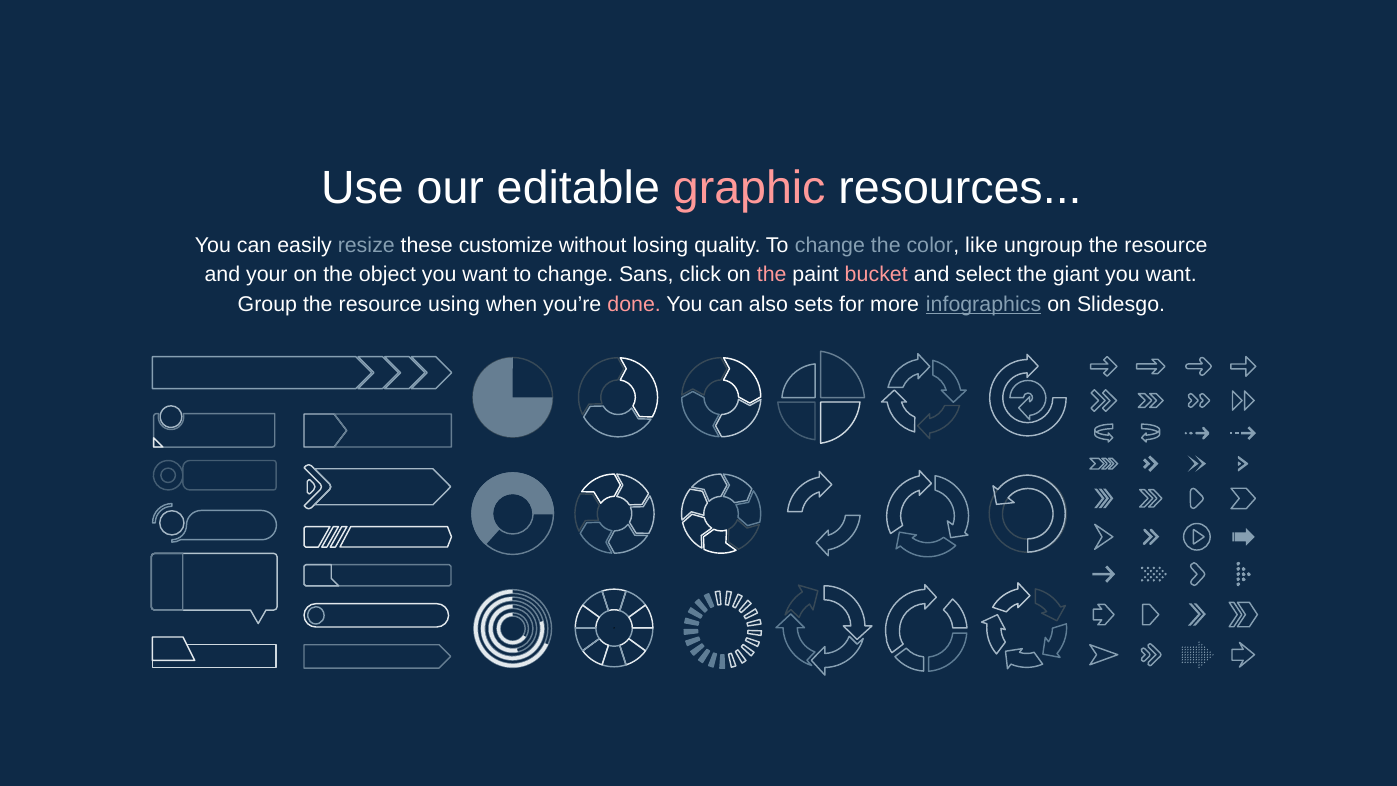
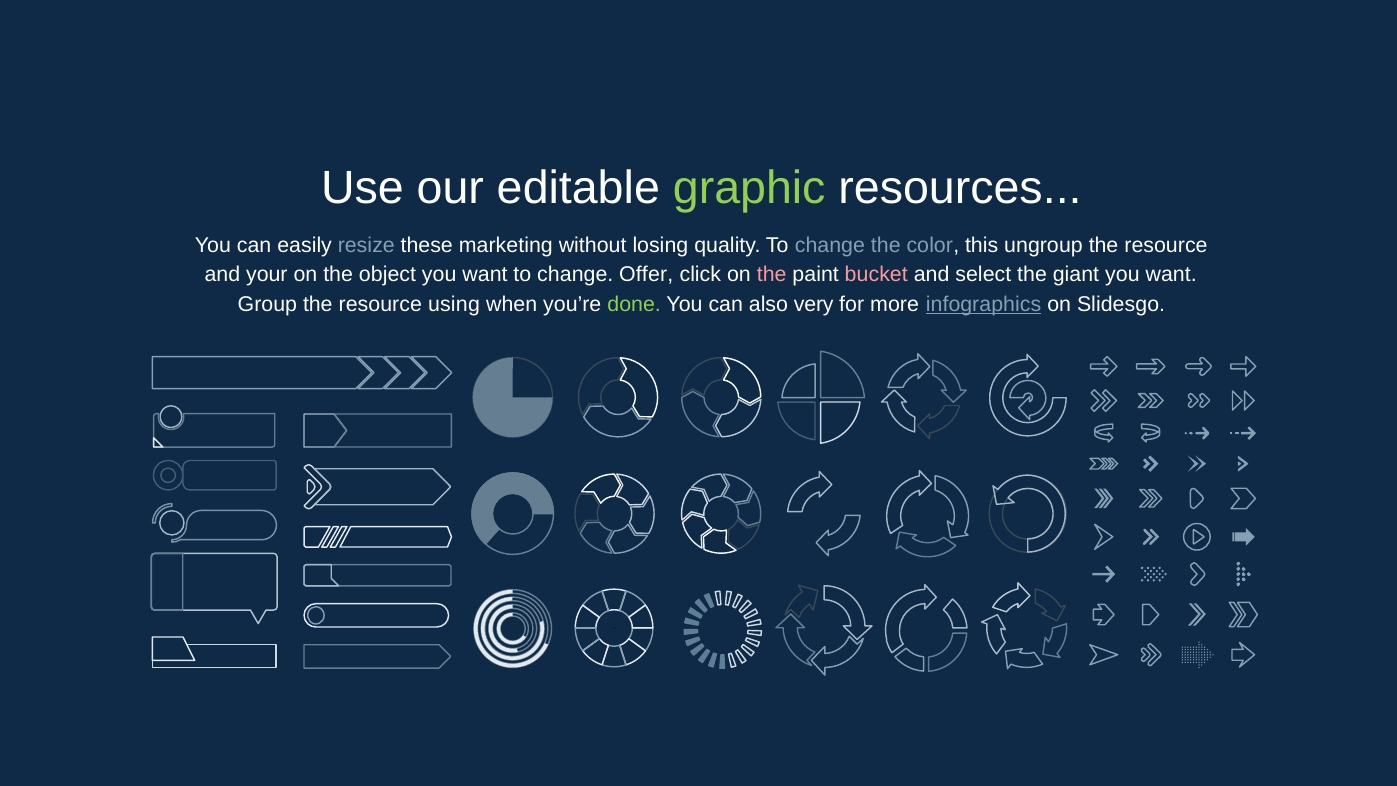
graphic colour: pink -> light green
customize: customize -> marketing
like: like -> this
Sans: Sans -> Offer
done colour: pink -> light green
sets: sets -> very
